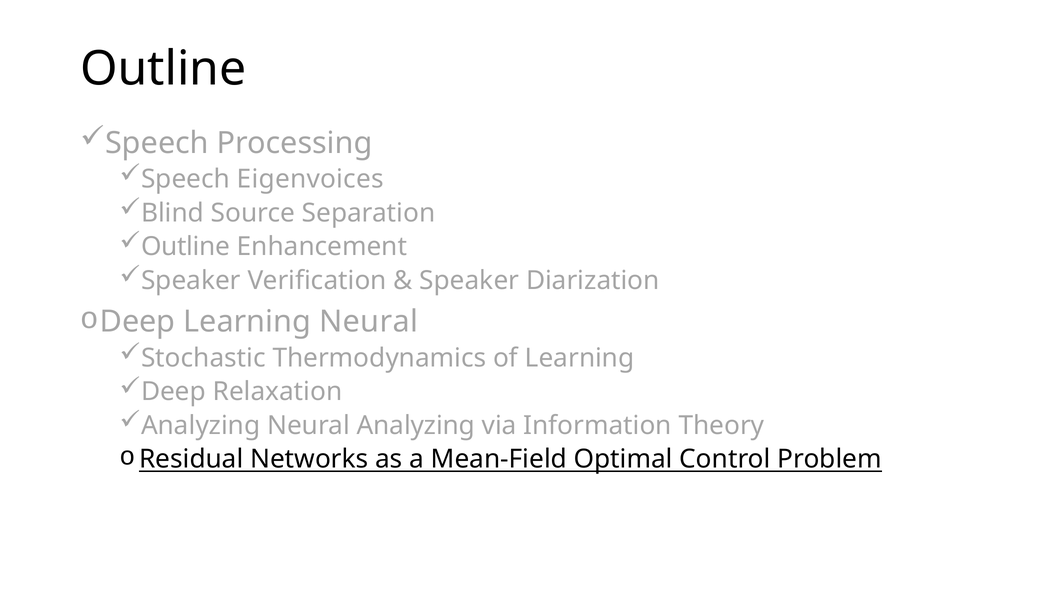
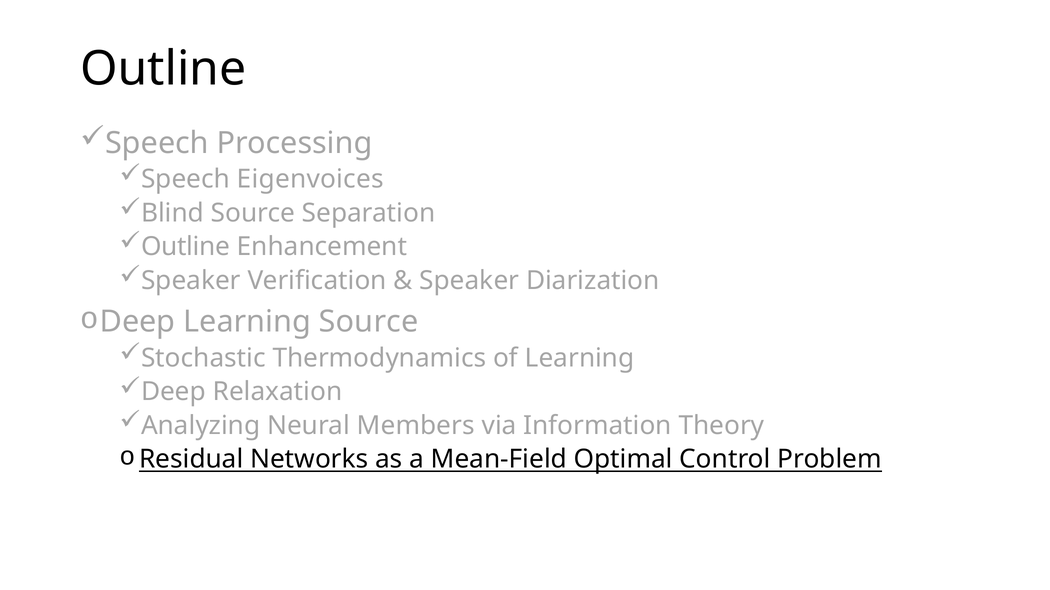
Learning Neural: Neural -> Source
Neural Analyzing: Analyzing -> Members
